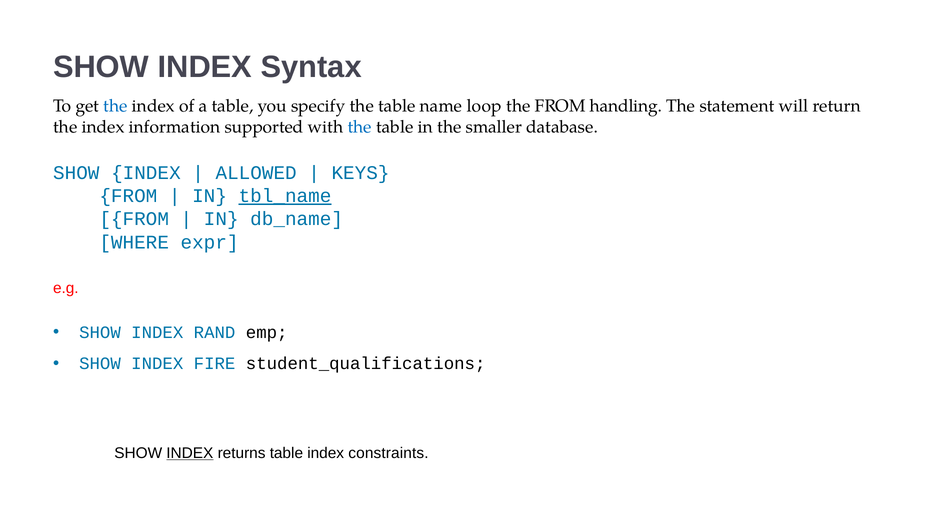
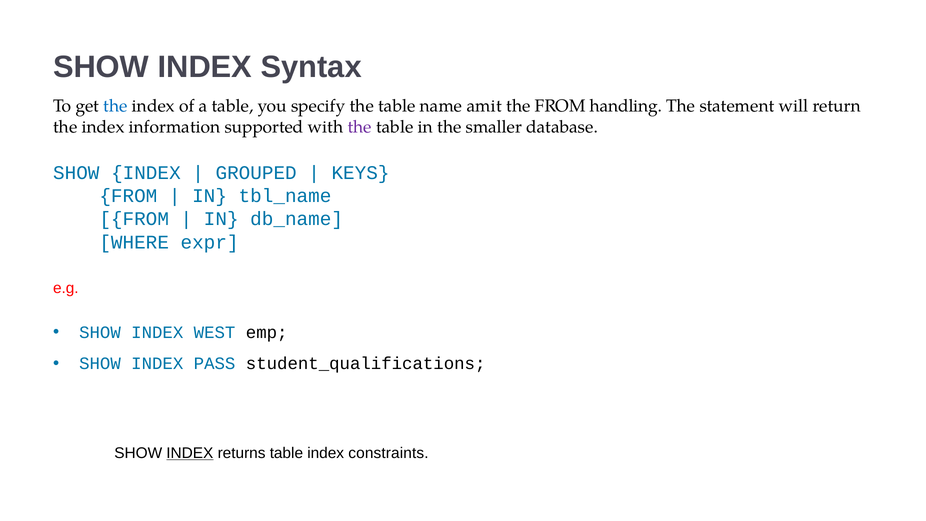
loop: loop -> amit
the at (360, 127) colour: blue -> purple
ALLOWED: ALLOWED -> GROUPED
tbl_name underline: present -> none
RAND: RAND -> WEST
FIRE: FIRE -> PASS
